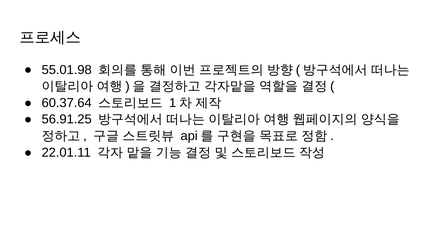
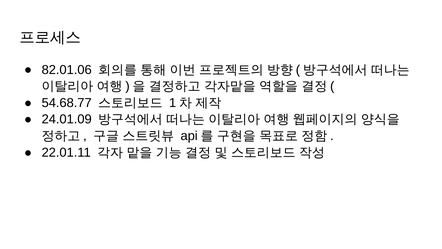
55.01.98: 55.01.98 -> 82.01.06
60.37.64: 60.37.64 -> 54.68.77
56.91.25: 56.91.25 -> 24.01.09
